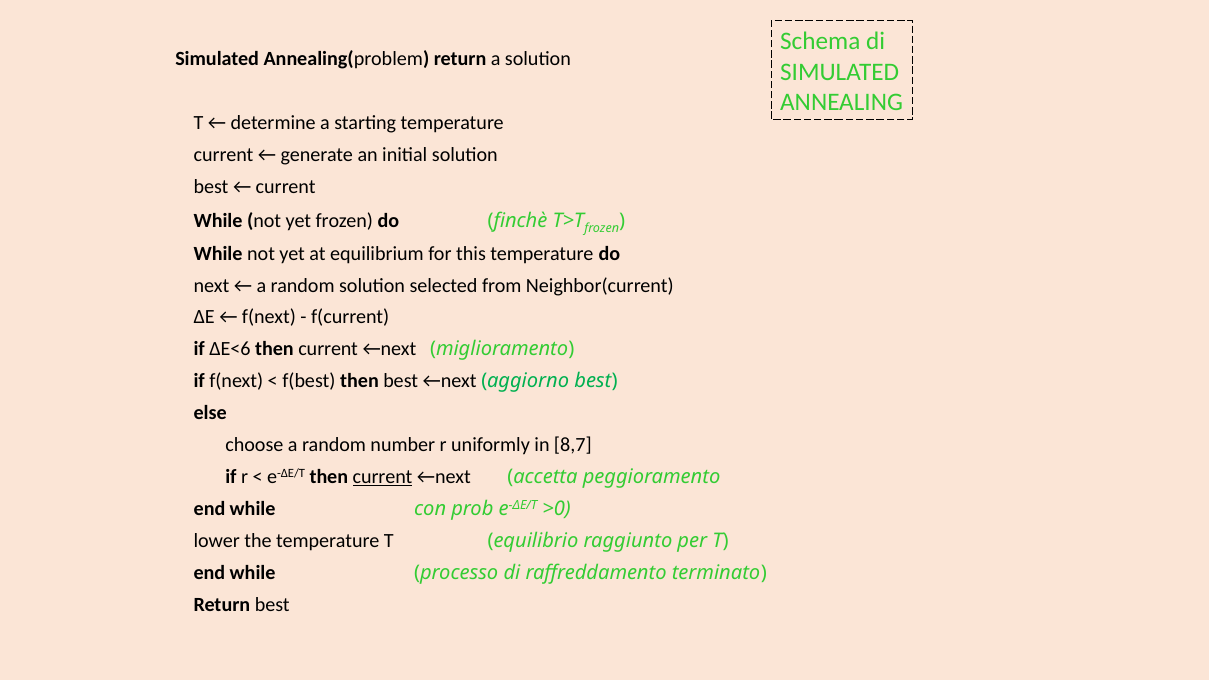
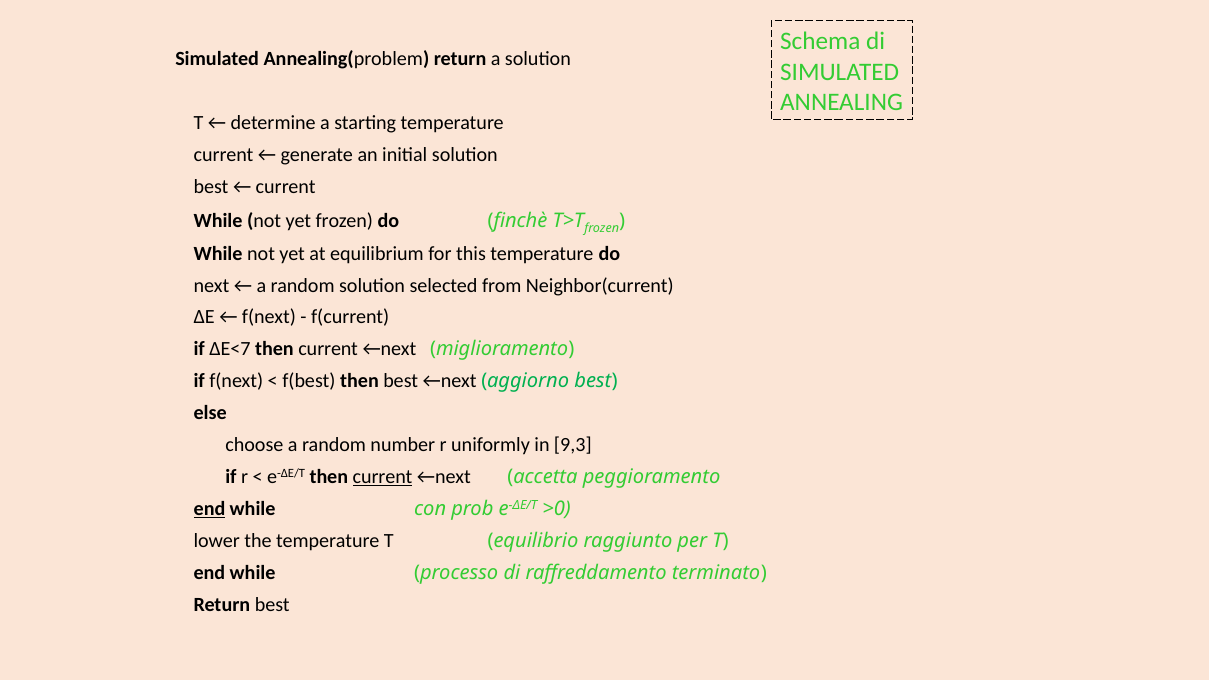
ΔE<6: ΔE<6 -> ΔE<7
8,7: 8,7 -> 9,3
end at (209, 509) underline: none -> present
